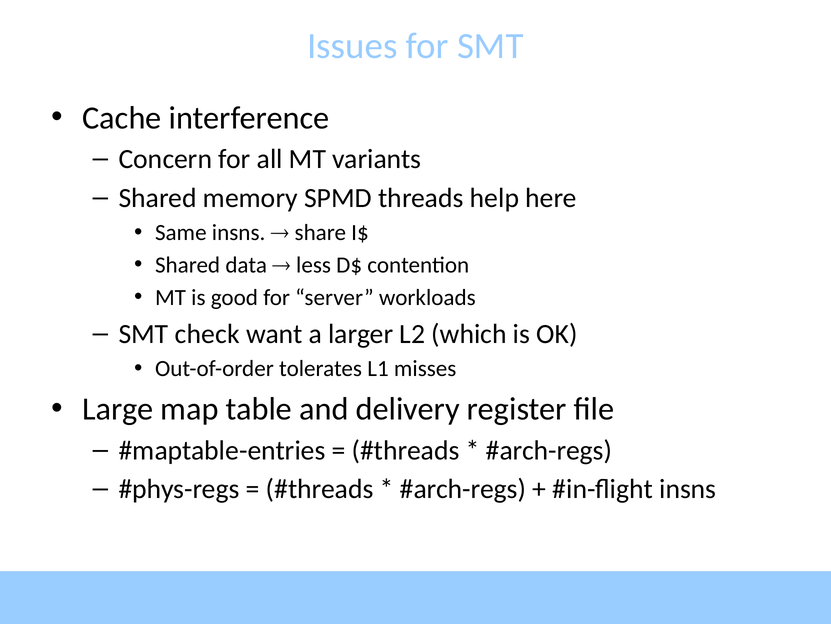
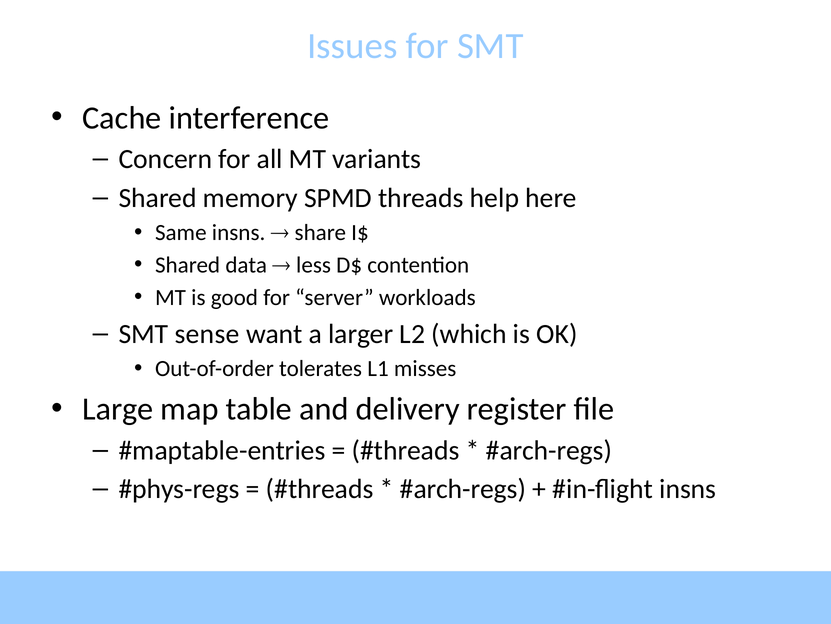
check: check -> sense
